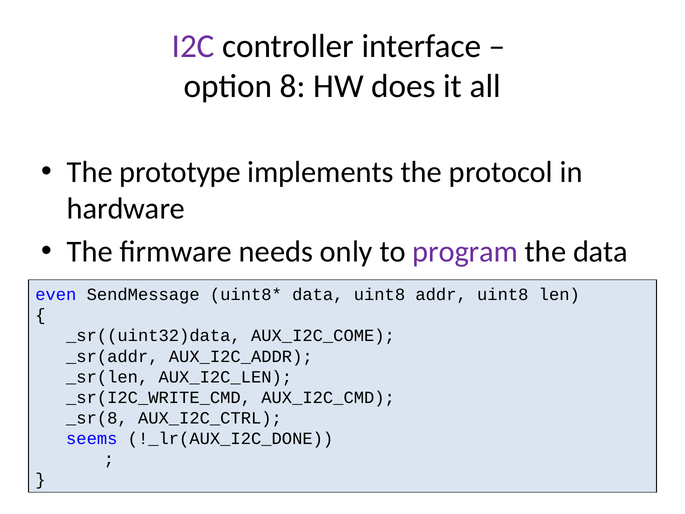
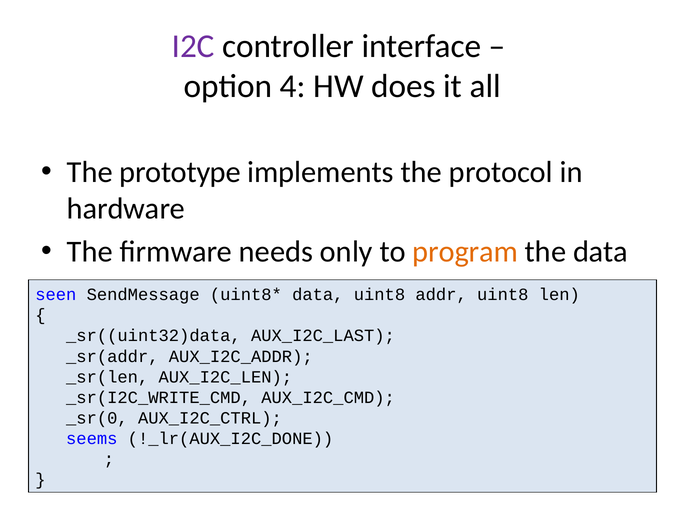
8: 8 -> 4
program colour: purple -> orange
even: even -> seen
AUX_I2C_COME: AUX_I2C_COME -> AUX_I2C_LAST
_sr(8: _sr(8 -> _sr(0
